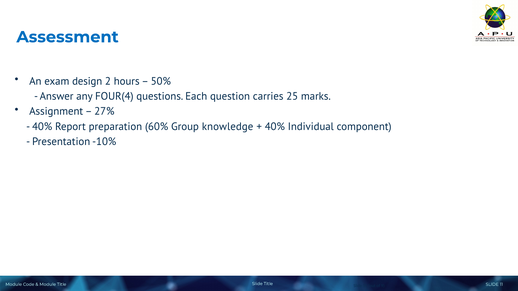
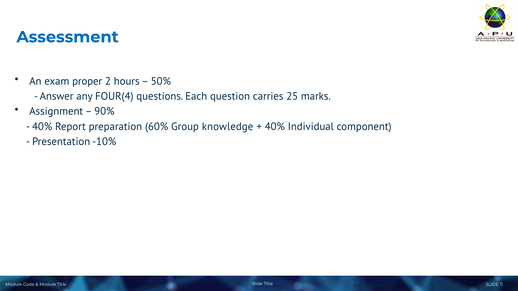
design: design -> proper
27%: 27% -> 90%
